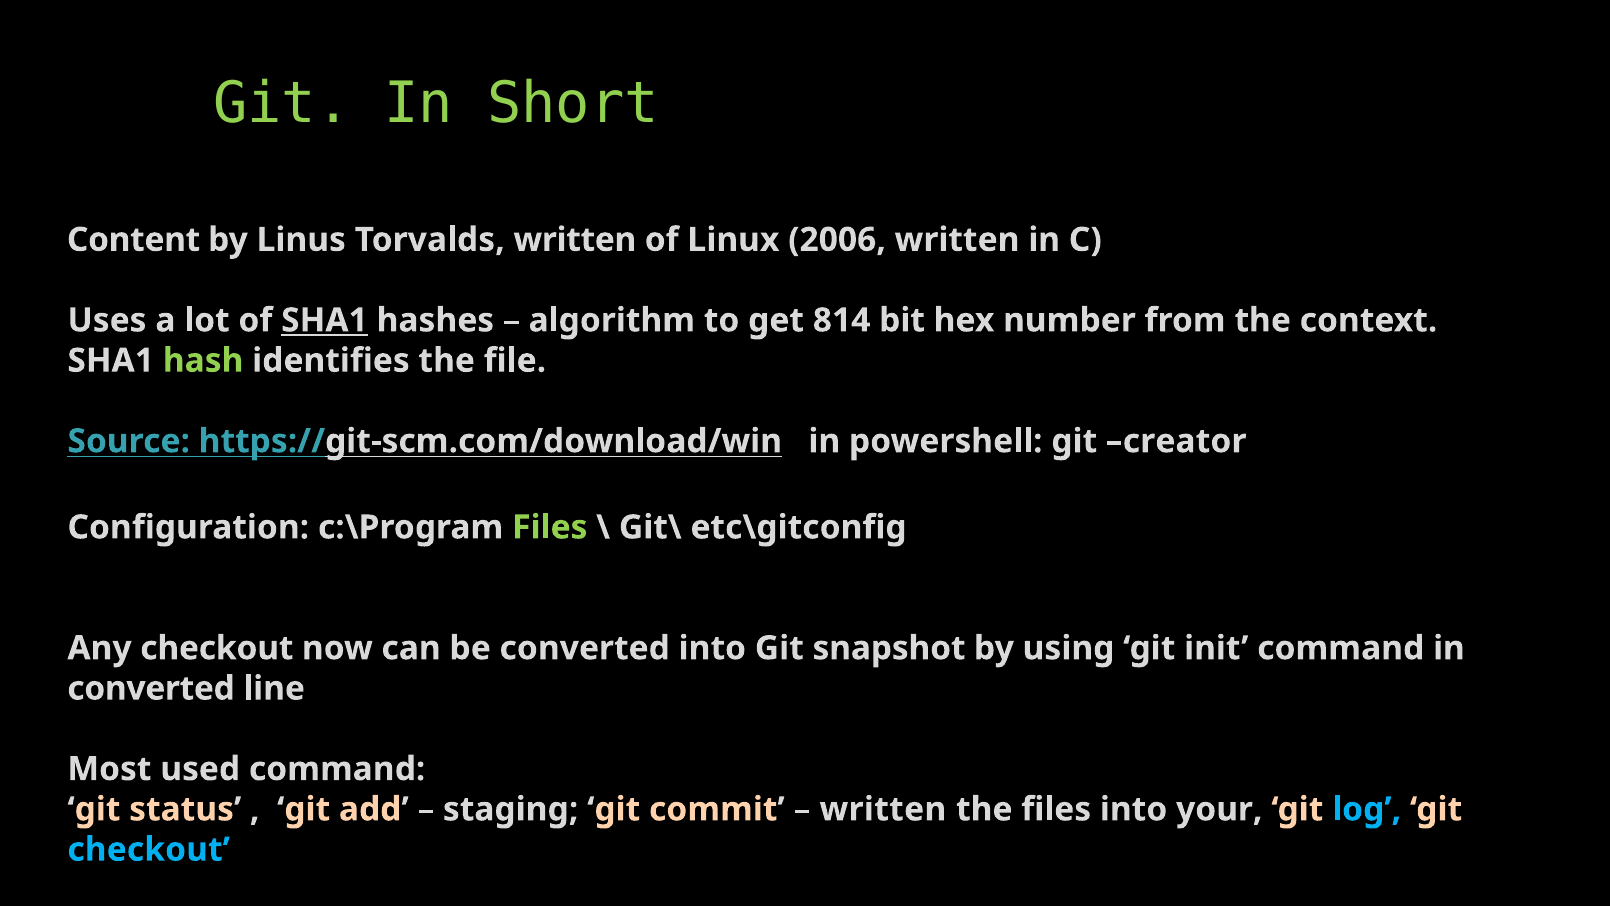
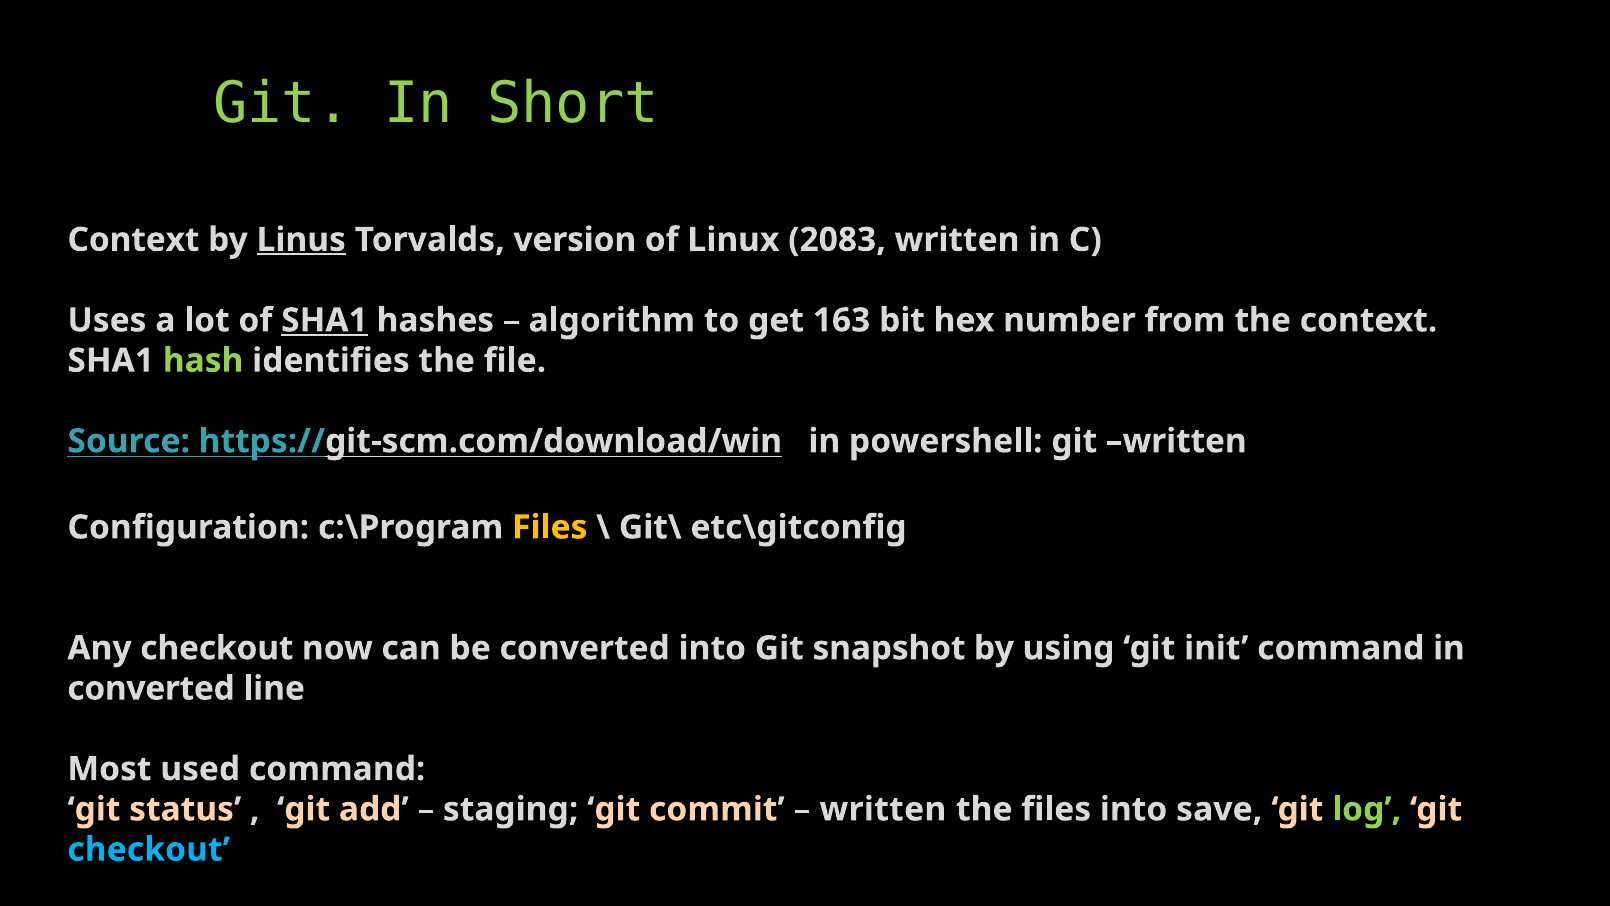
Content at (134, 240): Content -> Context
Linus underline: none -> present
Torvalds written: written -> version
2006: 2006 -> 2083
814: 814 -> 163
git creator: creator -> written
Files at (550, 527) colour: light green -> yellow
your: your -> save
log colour: light blue -> light green
